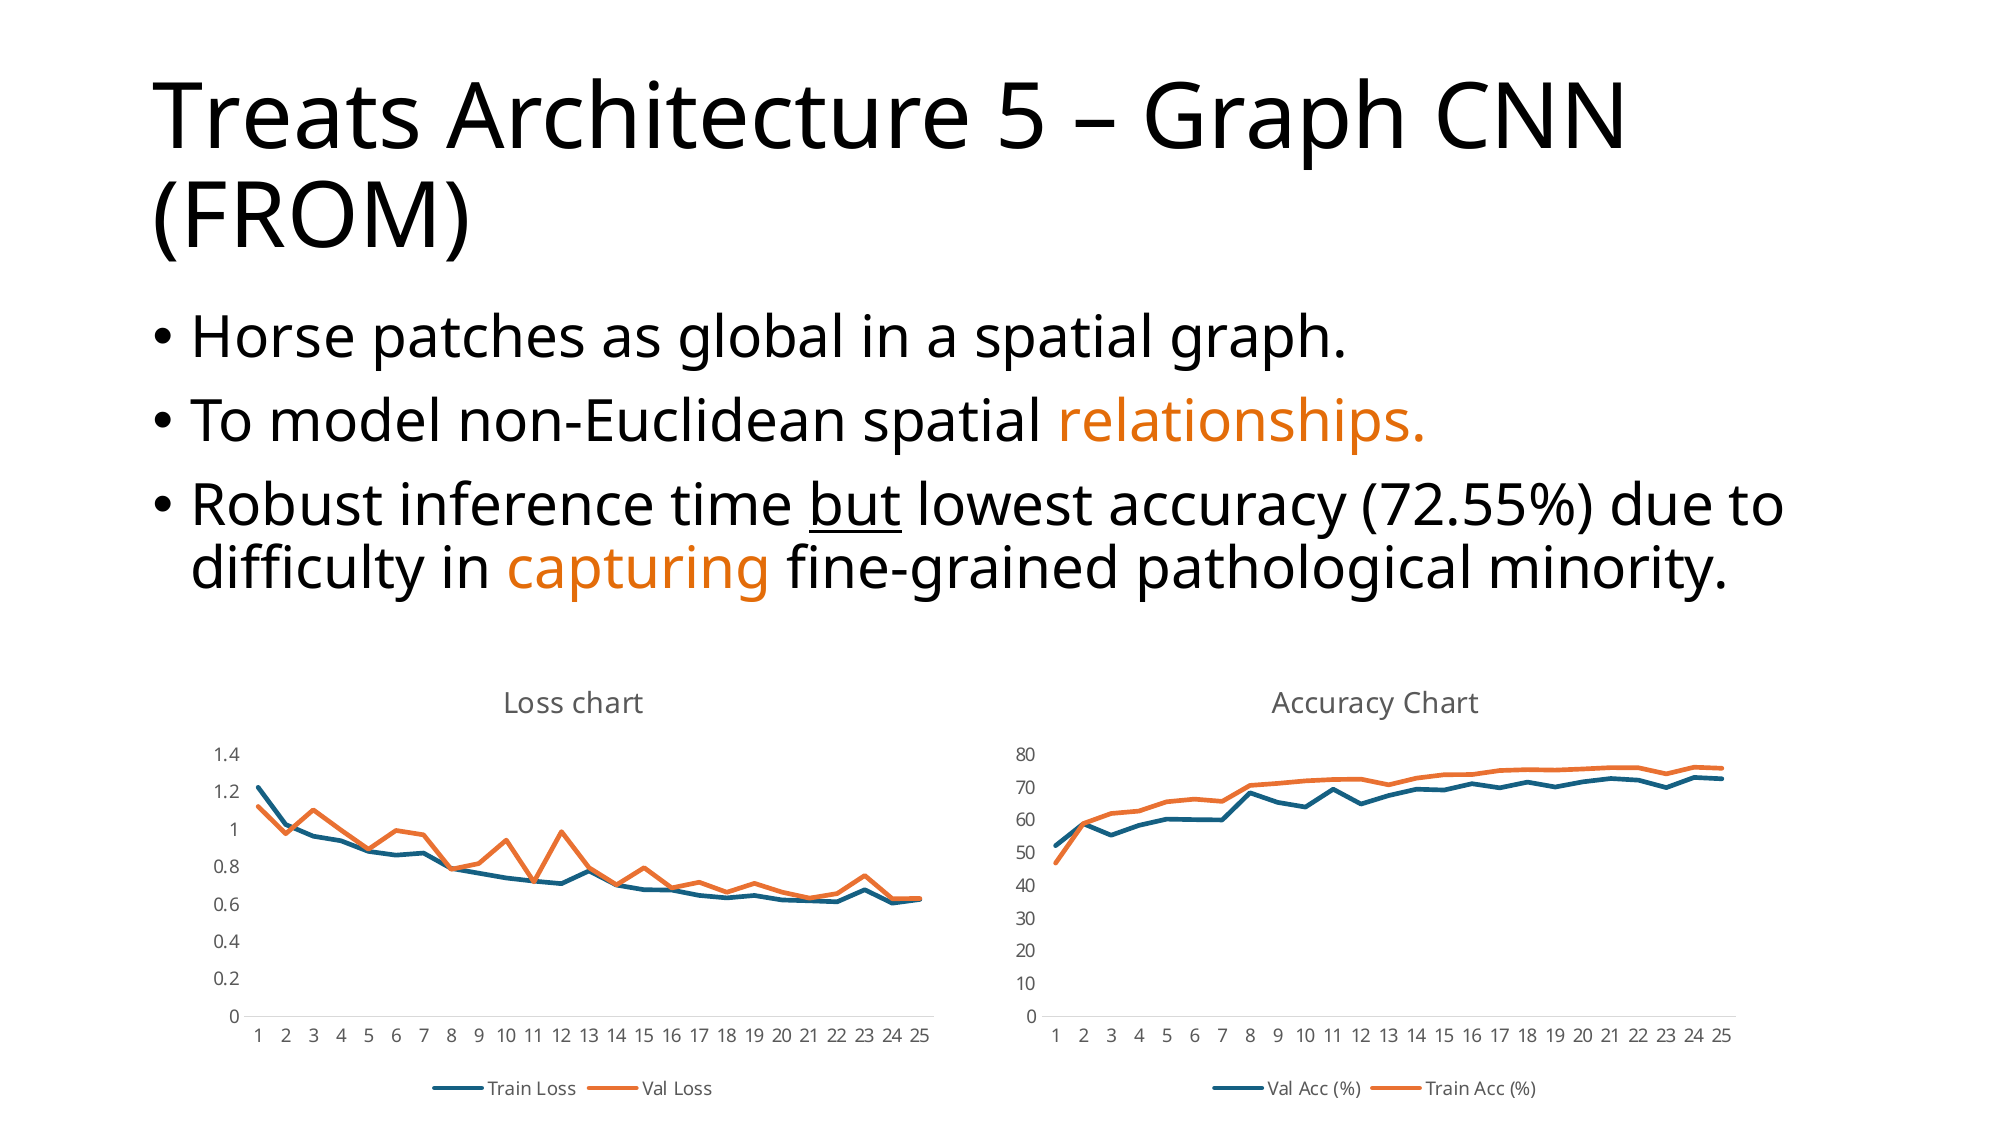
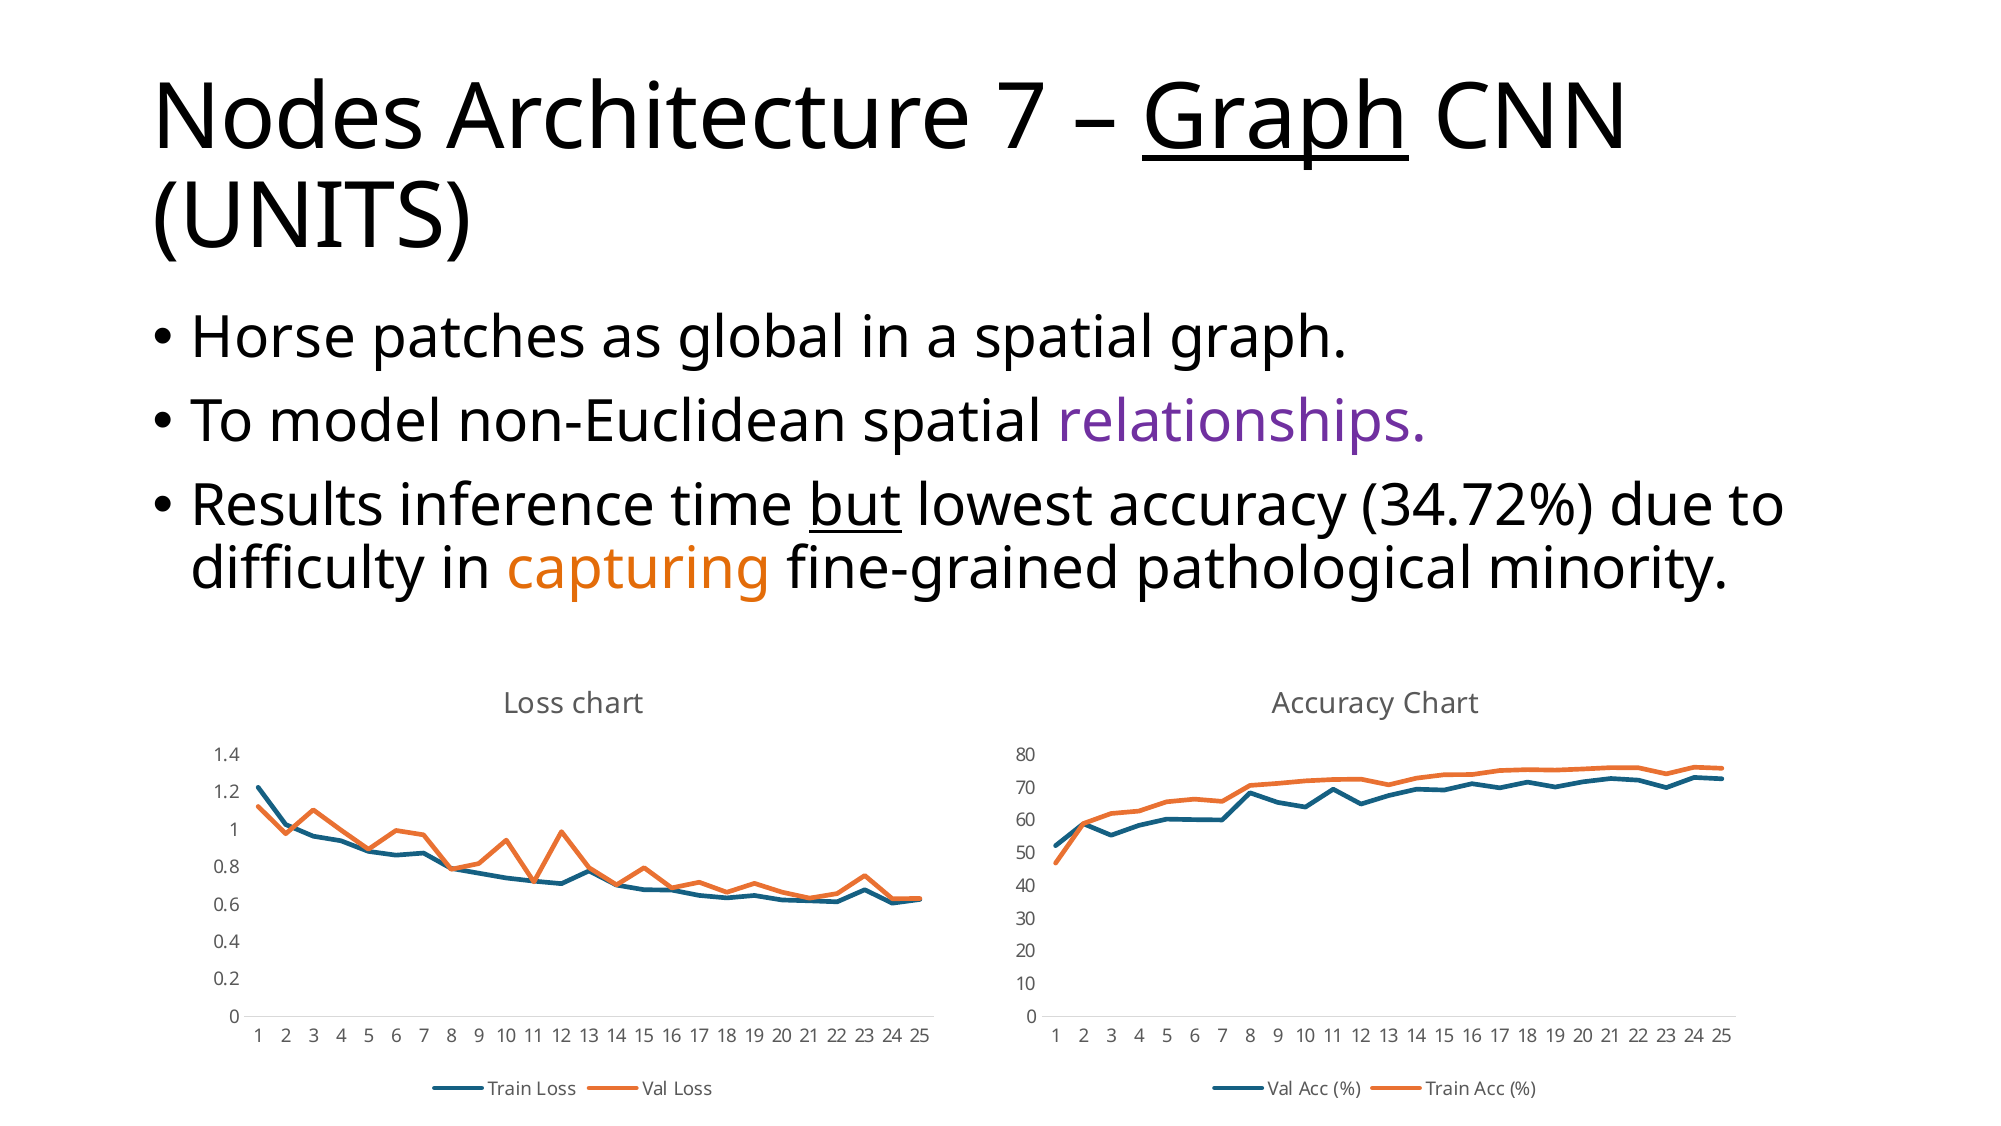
Treats: Treats -> Nodes
Architecture 5: 5 -> 7
Graph at (1276, 119) underline: none -> present
FROM: FROM -> UNITS
relationships colour: orange -> purple
Robust: Robust -> Results
72.55%: 72.55% -> 34.72%
